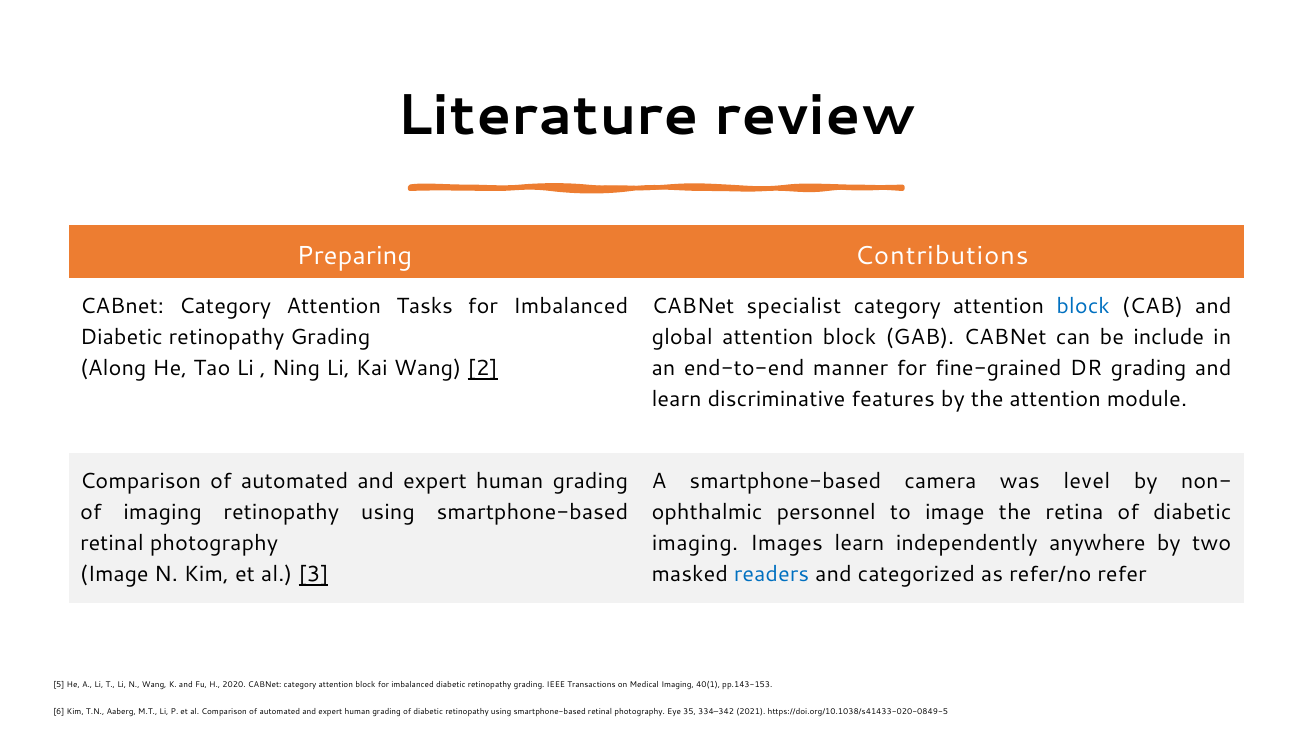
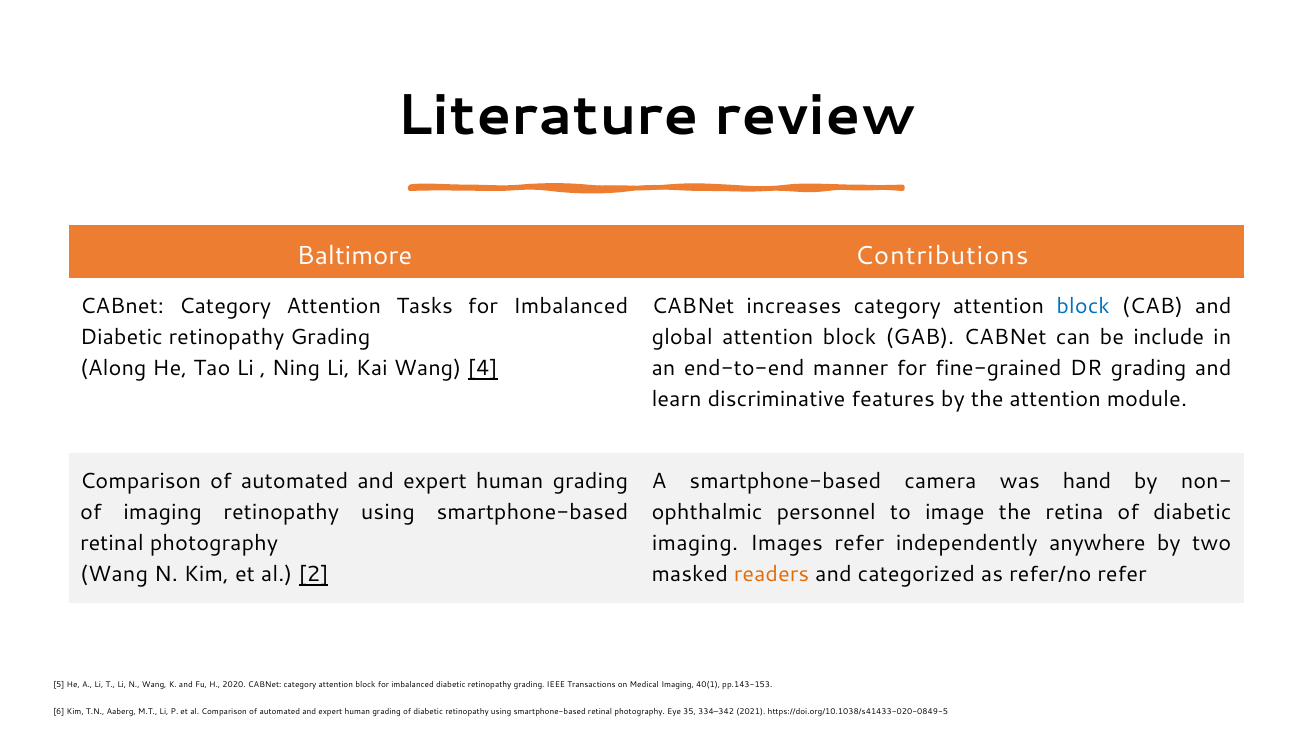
Preparing: Preparing -> Baltimore
specialist: specialist -> increases
2: 2 -> 4
level: level -> hand
Images learn: learn -> refer
Image at (114, 574): Image -> Wang
3: 3 -> 2
readers colour: blue -> orange
